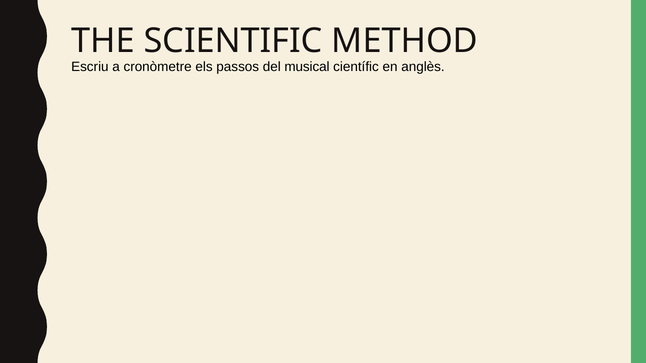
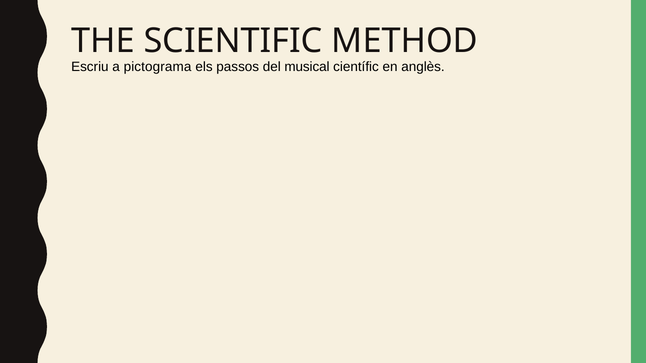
cronòmetre: cronòmetre -> pictograma
